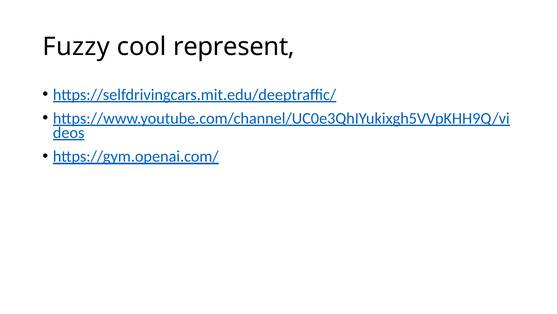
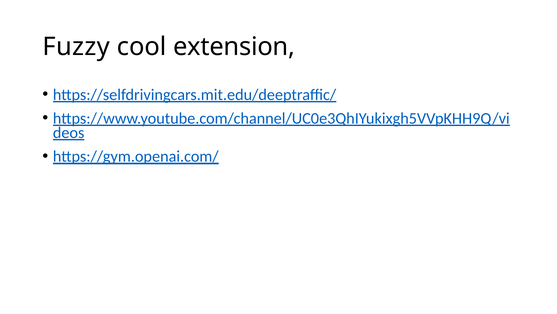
represent: represent -> extension
